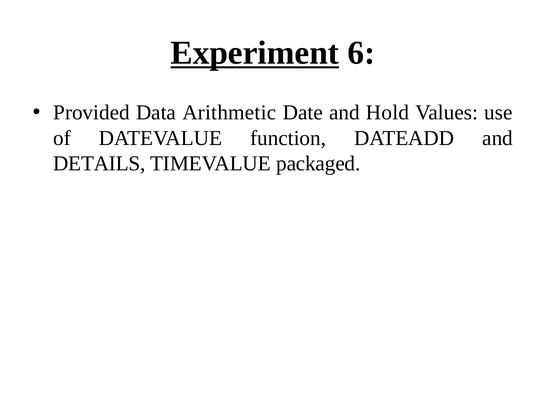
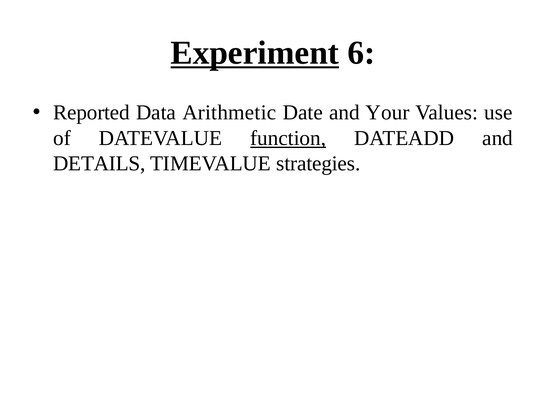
Provided: Provided -> Reported
Hold: Hold -> Your
function underline: none -> present
packaged: packaged -> strategies
